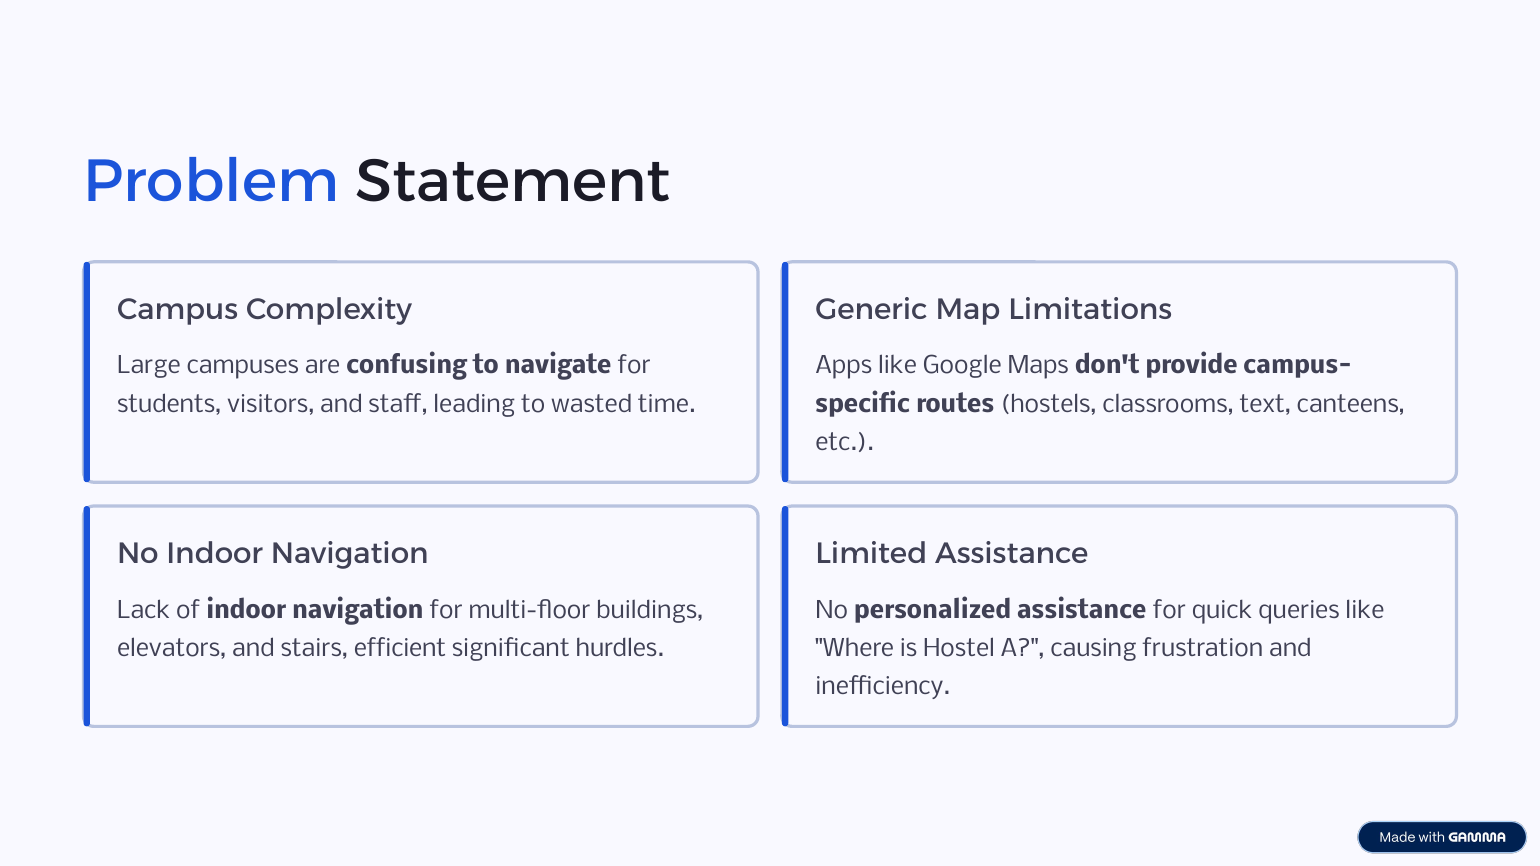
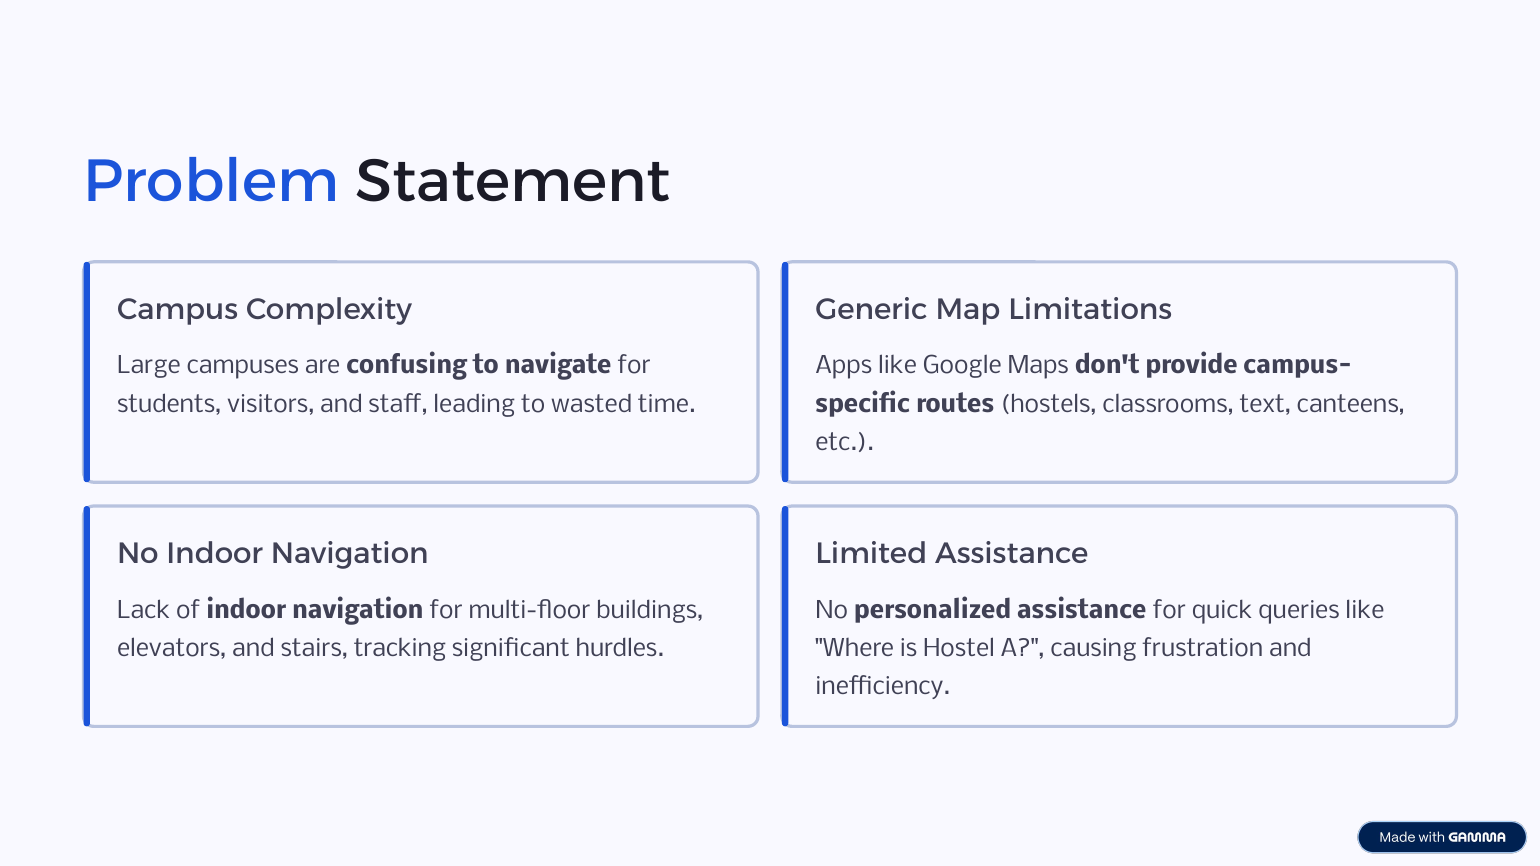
efficient: efficient -> tracking
